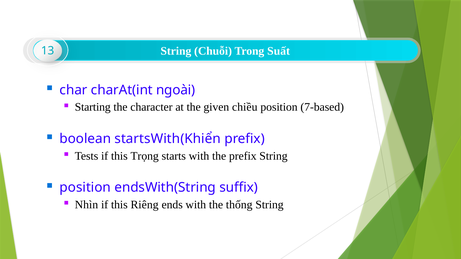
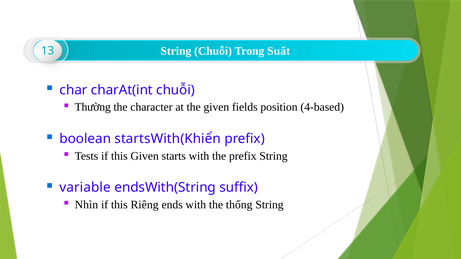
charAt(int ngoài: ngoài -> chuỗi
Starting: Starting -> Thường
chiều: chiều -> fields
7-based: 7-based -> 4-based
this Trọng: Trọng -> Given
position at (85, 188): position -> variable
